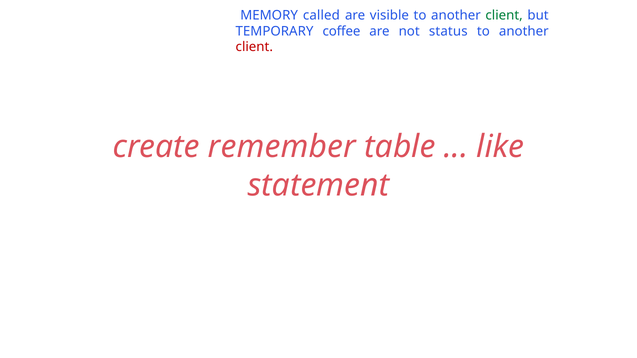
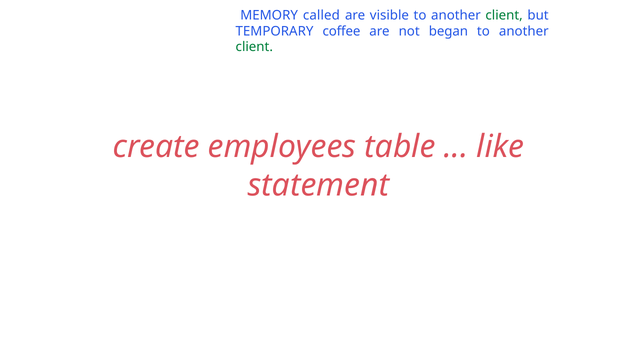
status: status -> began
client at (254, 47) colour: red -> green
remember: remember -> employees
